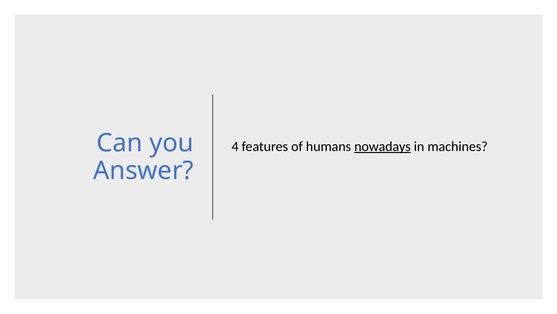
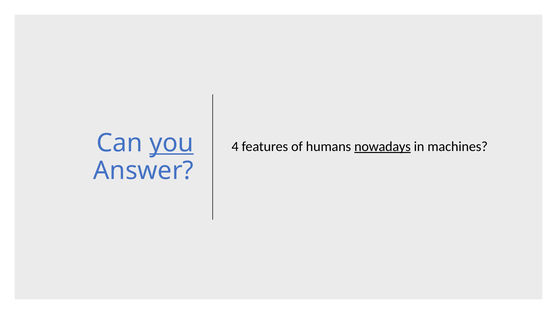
you underline: none -> present
